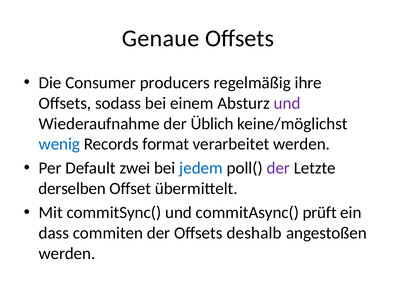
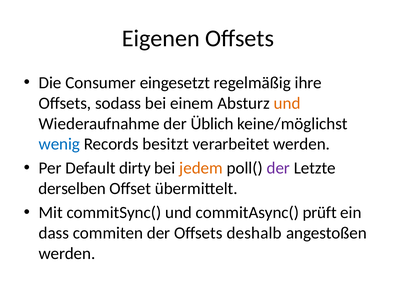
Genaue: Genaue -> Eigenen
producers: producers -> eingesetzt
und at (287, 103) colour: purple -> orange
format: format -> besitzt
zwei: zwei -> dirty
jedem colour: blue -> orange
